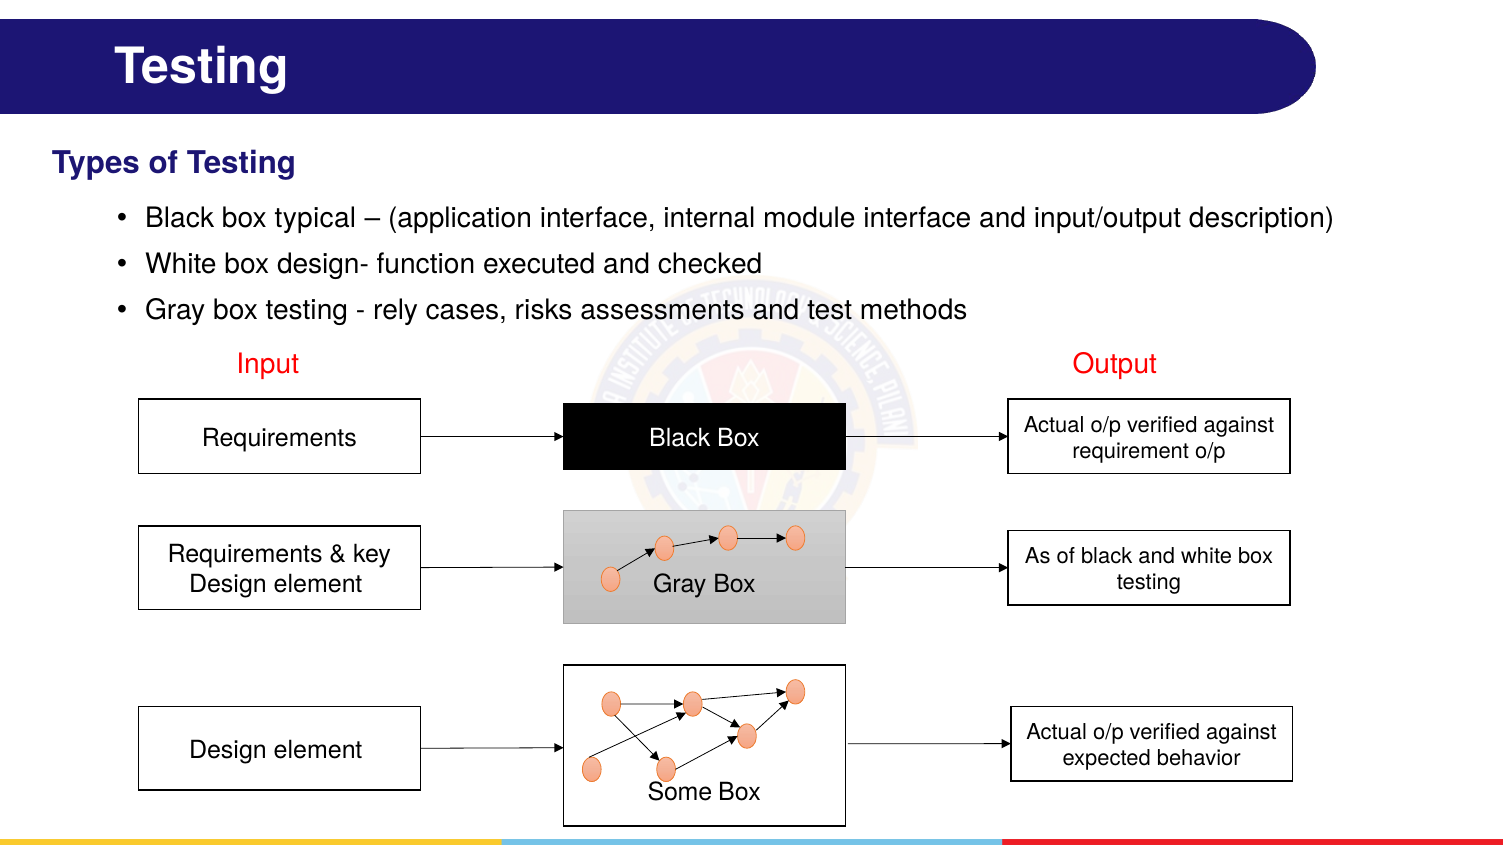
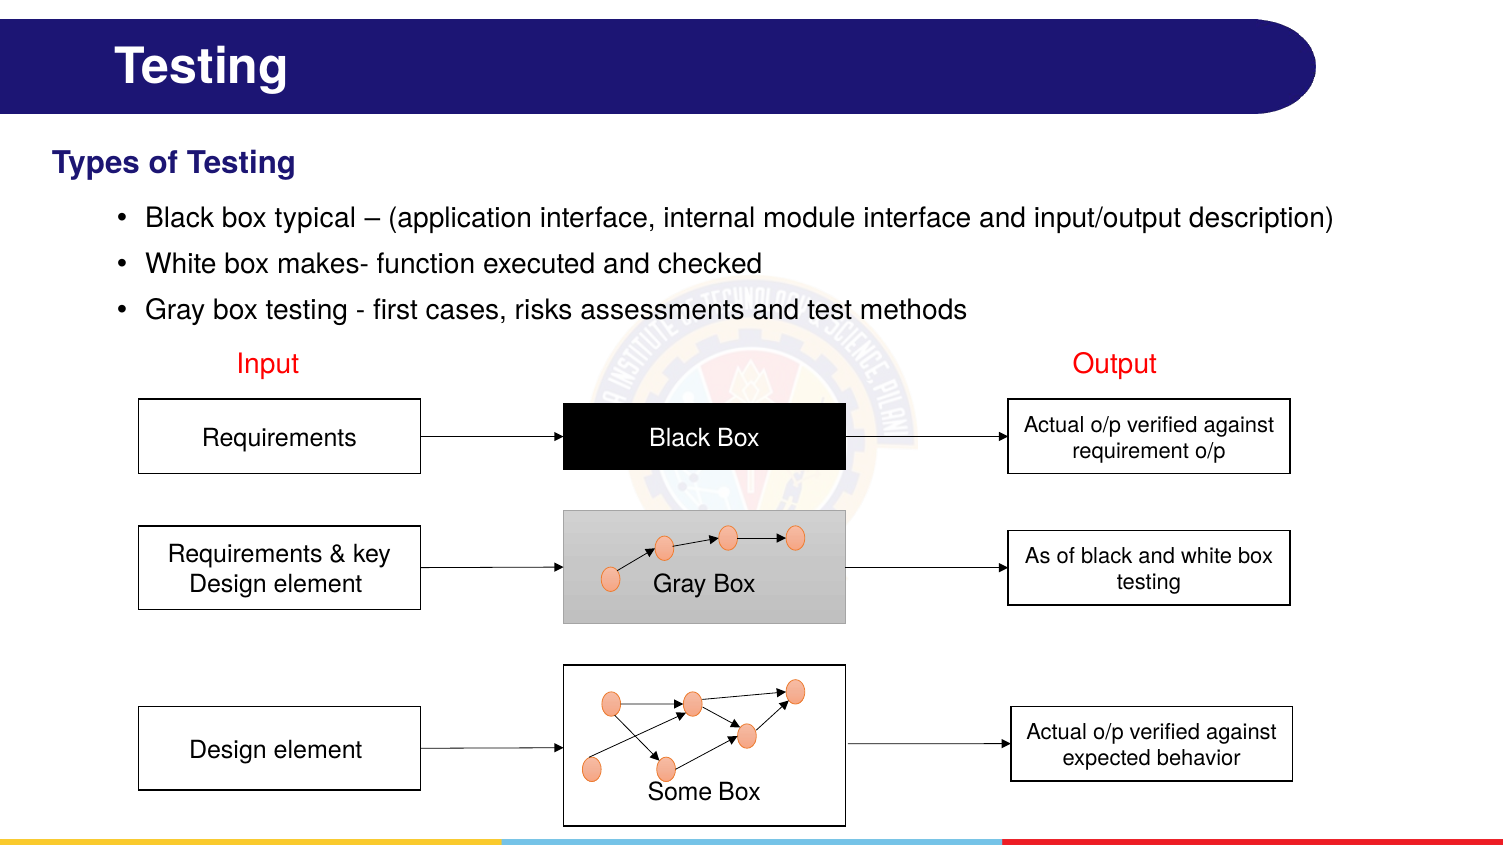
design-: design- -> makes-
rely: rely -> first
